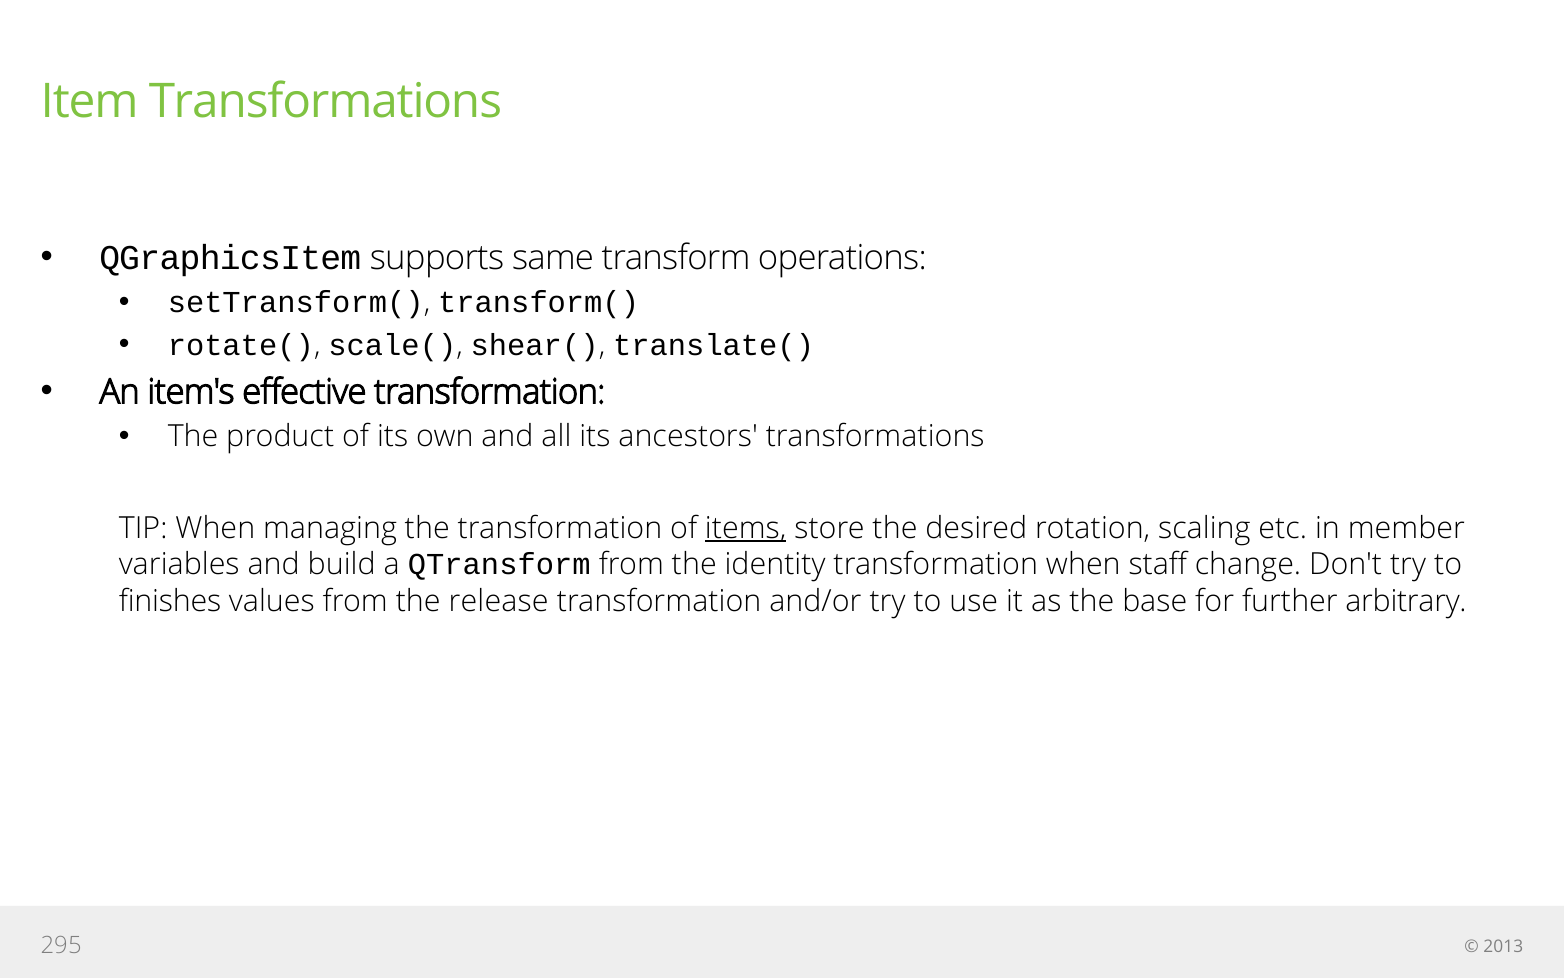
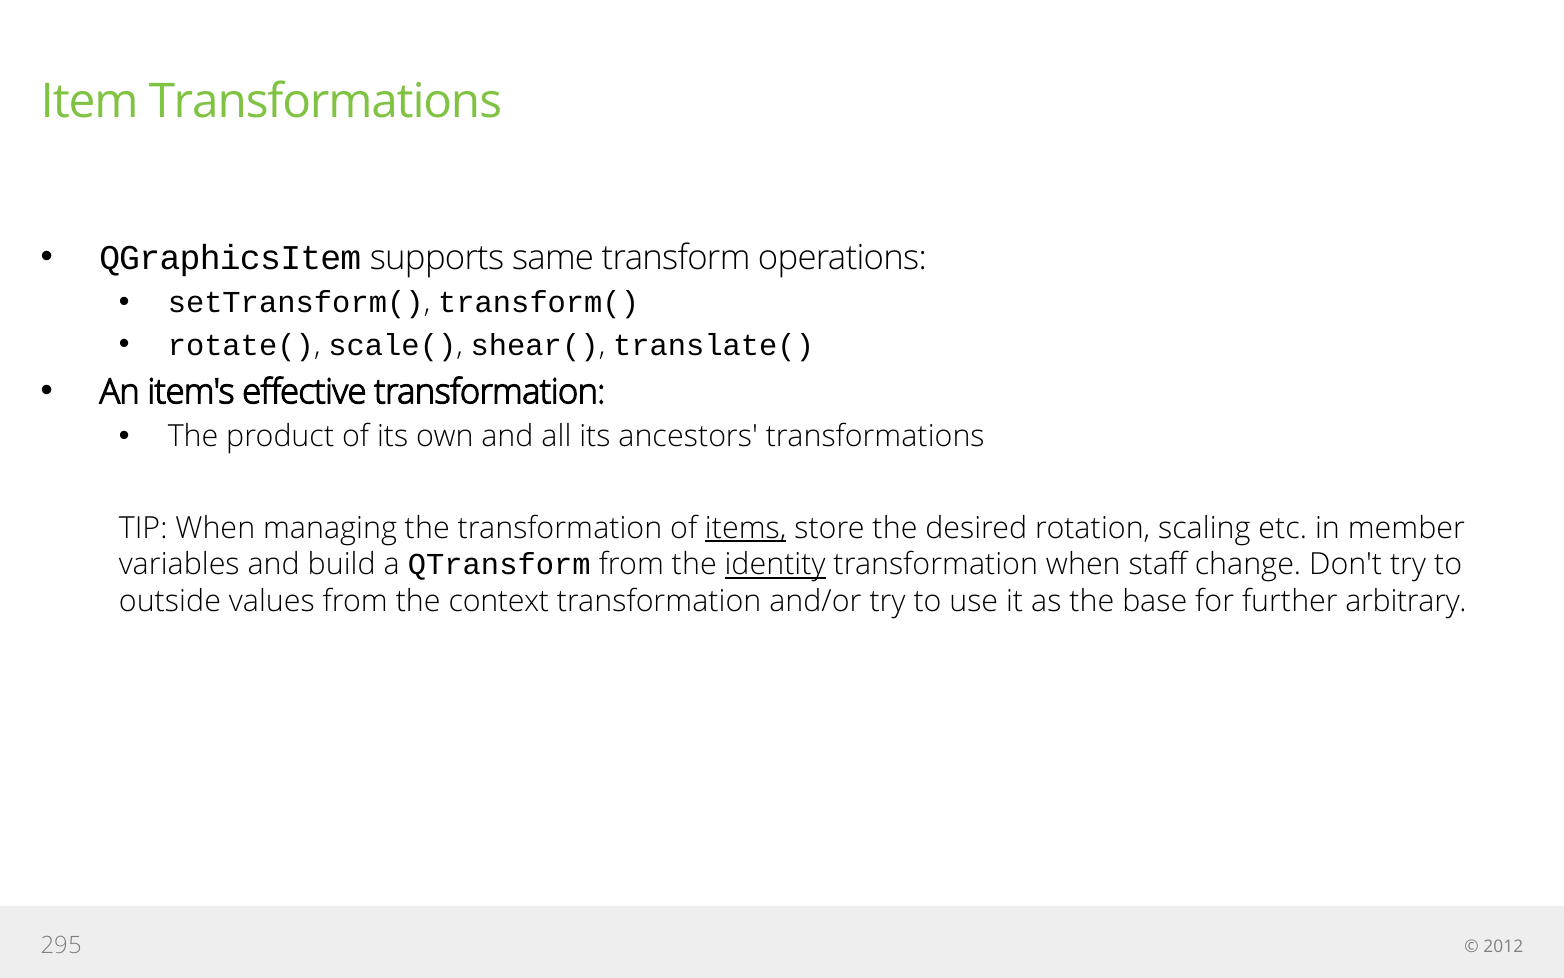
identity underline: none -> present
finishes: finishes -> outside
release: release -> context
2013: 2013 -> 2012
